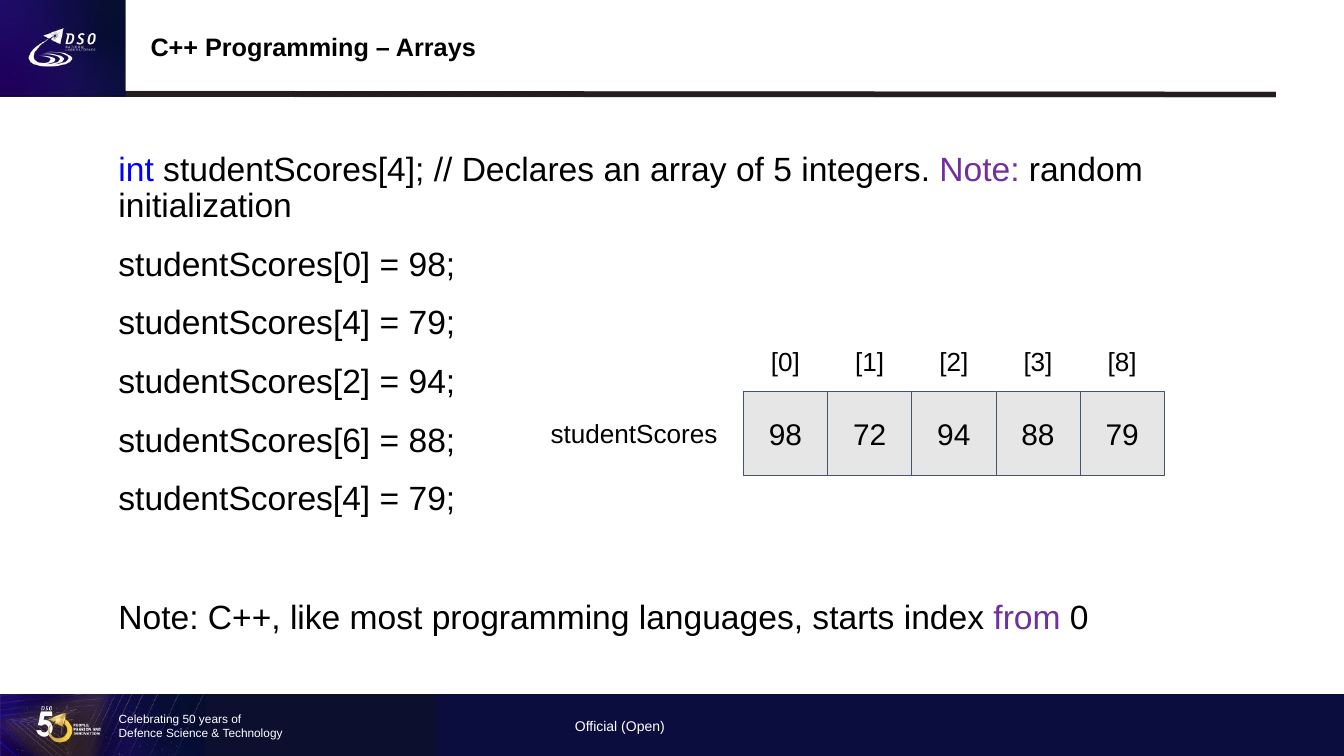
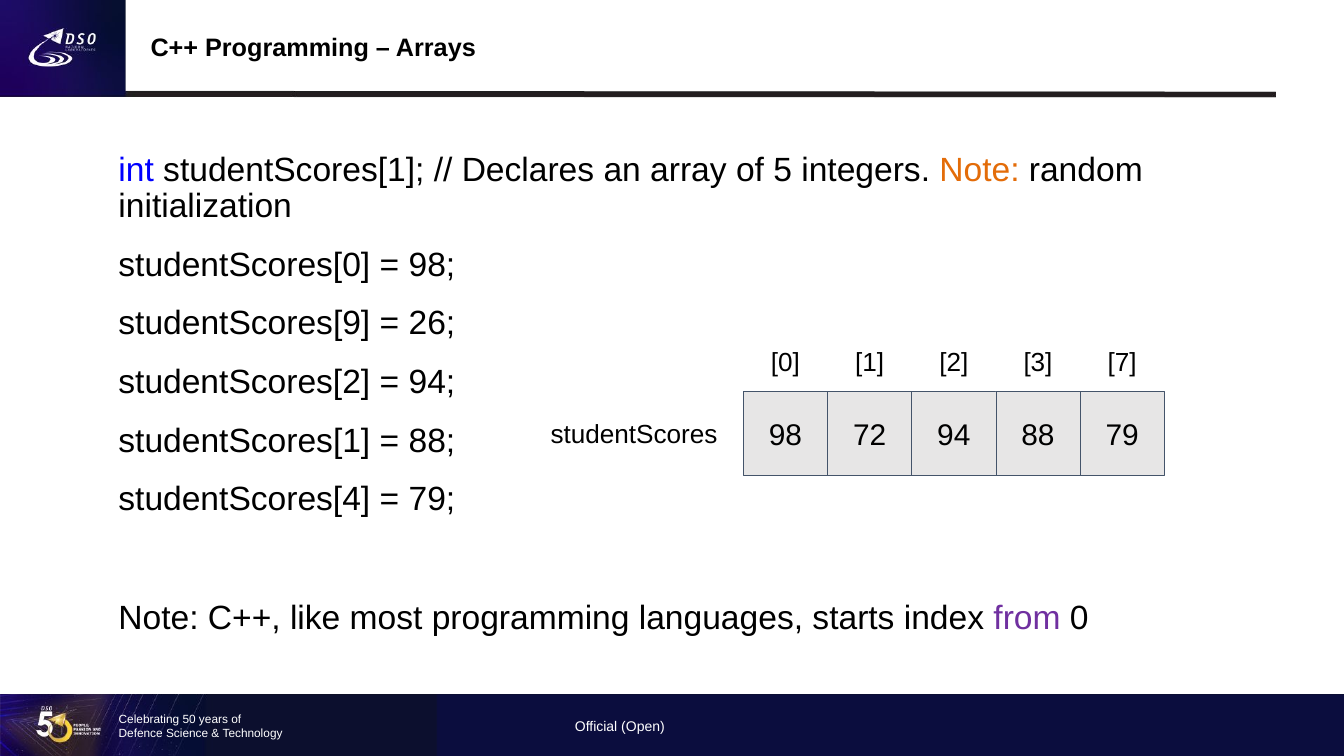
int studentScores[4: studentScores[4 -> studentScores[1
Note at (979, 170) colour: purple -> orange
studentScores[4 at (244, 324): studentScores[4 -> studentScores[9
79 at (432, 324): 79 -> 26
8: 8 -> 7
studentScores[6 at (244, 441): studentScores[6 -> studentScores[1
